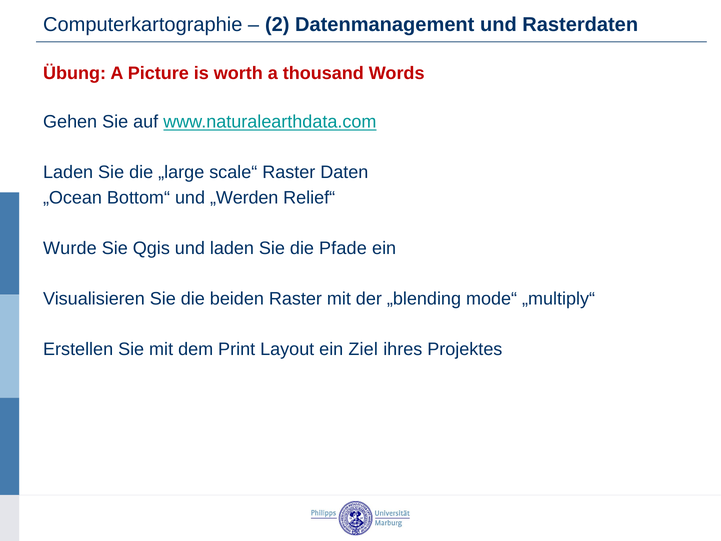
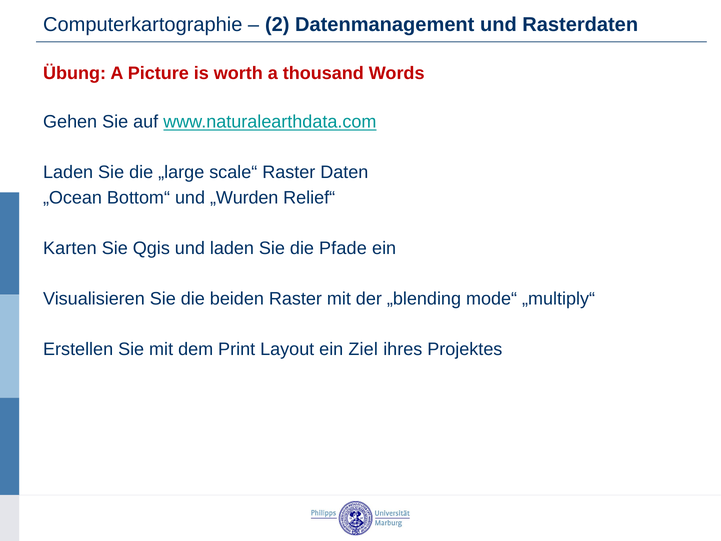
„Werden: „Werden -> „Wurden
Wurde: Wurde -> Karten
